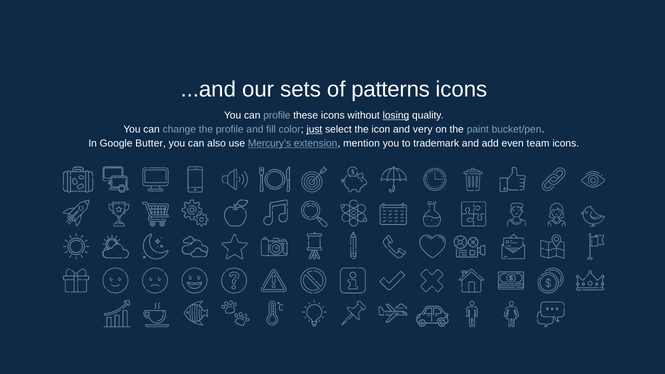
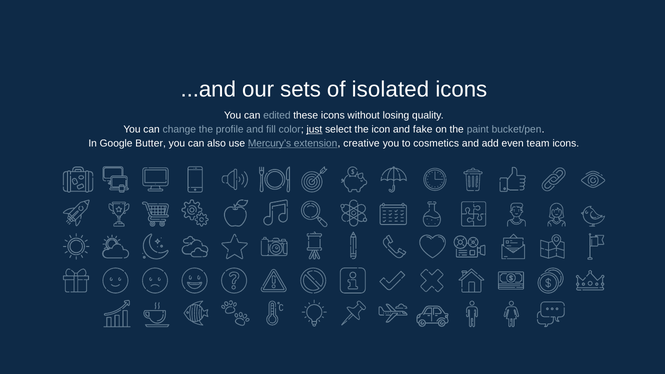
patterns: patterns -> isolated
can profile: profile -> edited
losing underline: present -> none
very: very -> fake
mention: mention -> creative
trademark: trademark -> cosmetics
